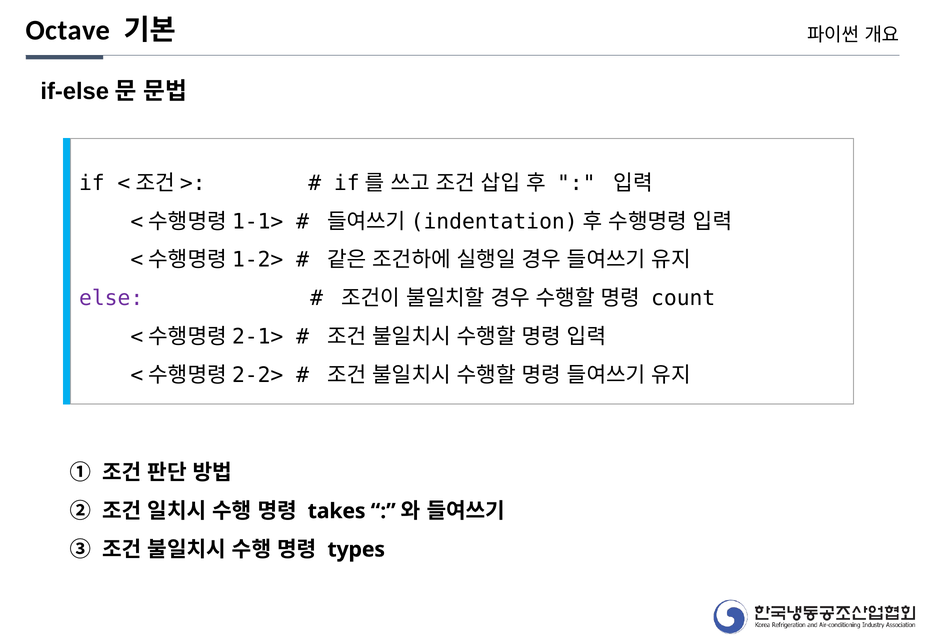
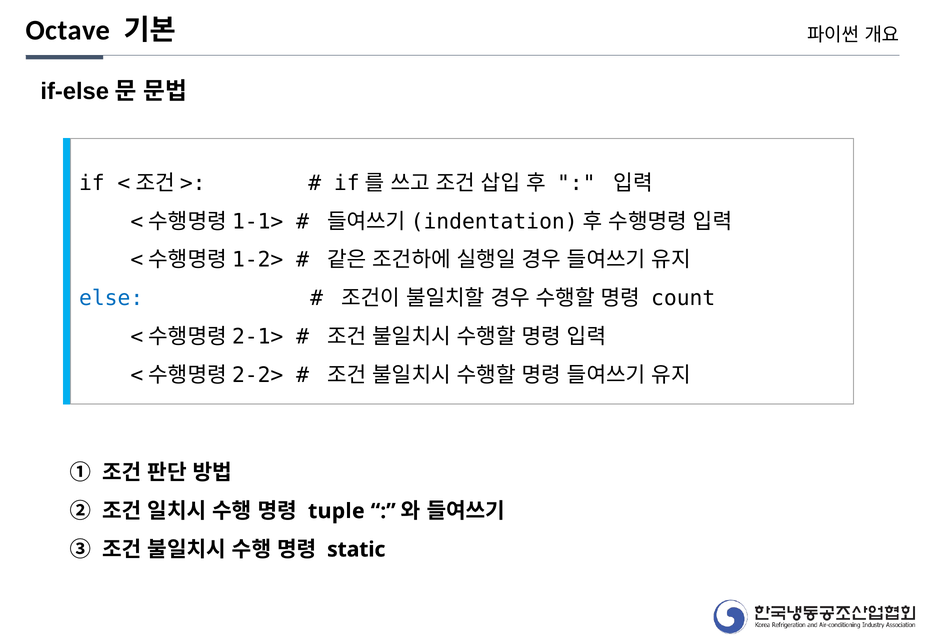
else colour: purple -> blue
takes: takes -> tuple
types: types -> static
